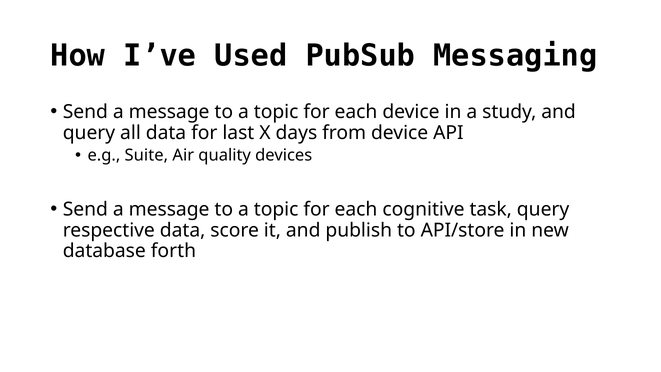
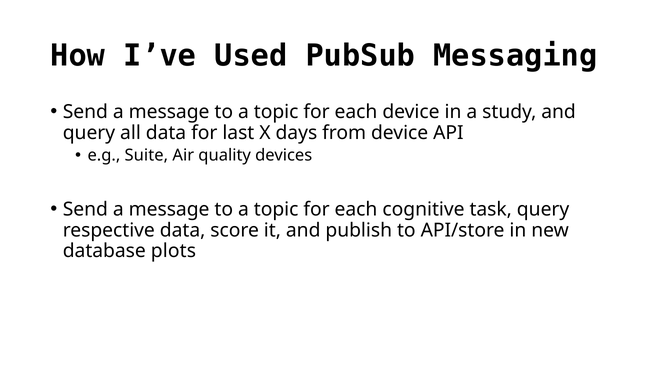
forth: forth -> plots
